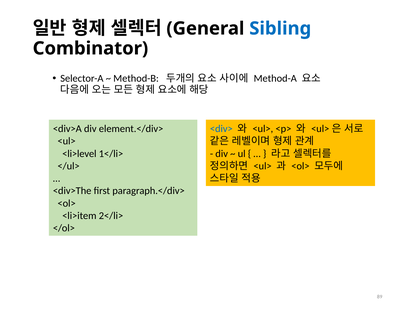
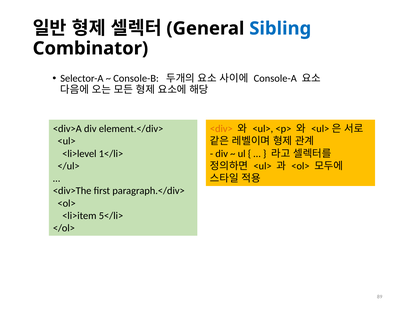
Method-B: Method-B -> Console-B
Method-A: Method-A -> Console-A
<div> colour: blue -> orange
2</li>: 2</li> -> 5</li>
